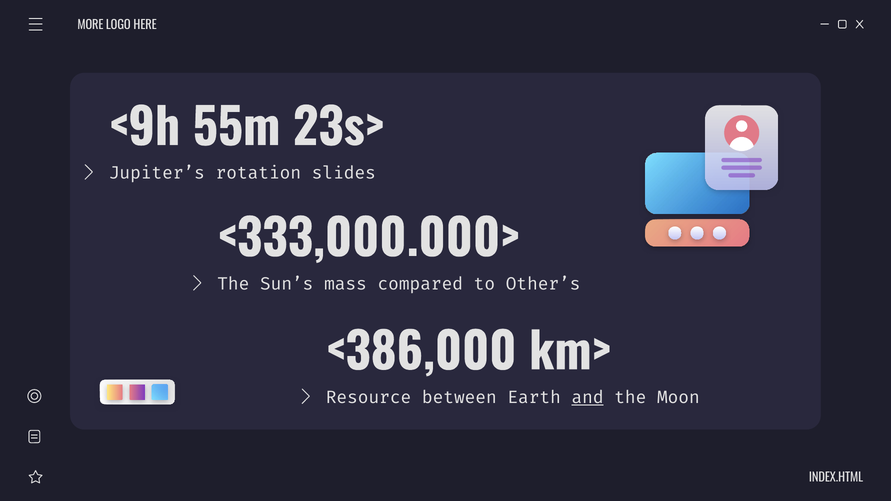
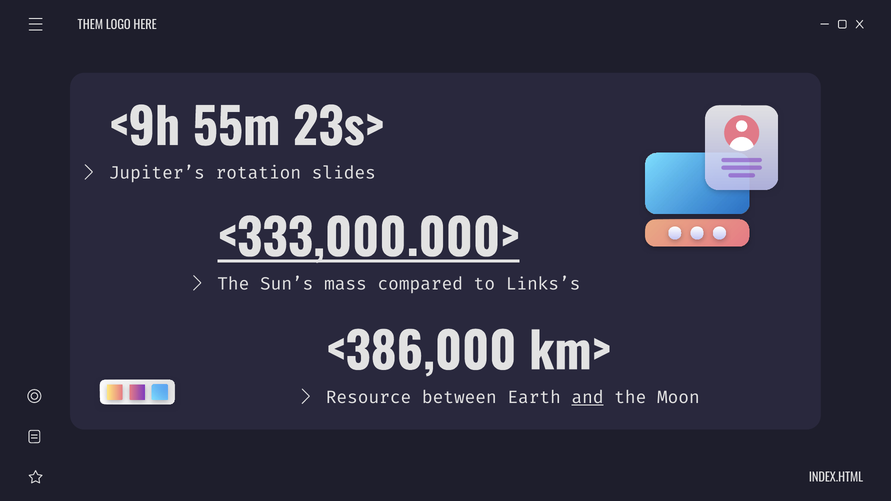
MORE: MORE -> THEM
<333,000.000> underline: none -> present
Other’s: Other’s -> Links’s
